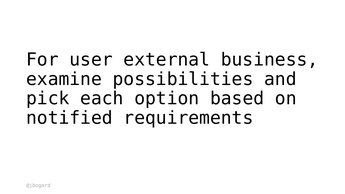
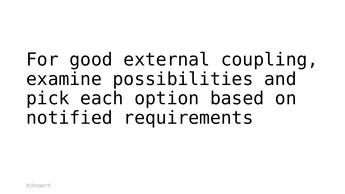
user: user -> good
business: business -> coupling
